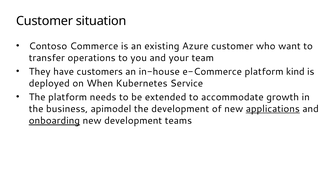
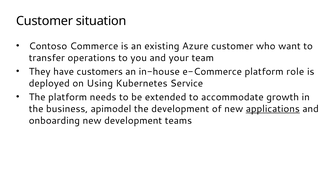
kind: kind -> role
When: When -> Using
onboarding underline: present -> none
